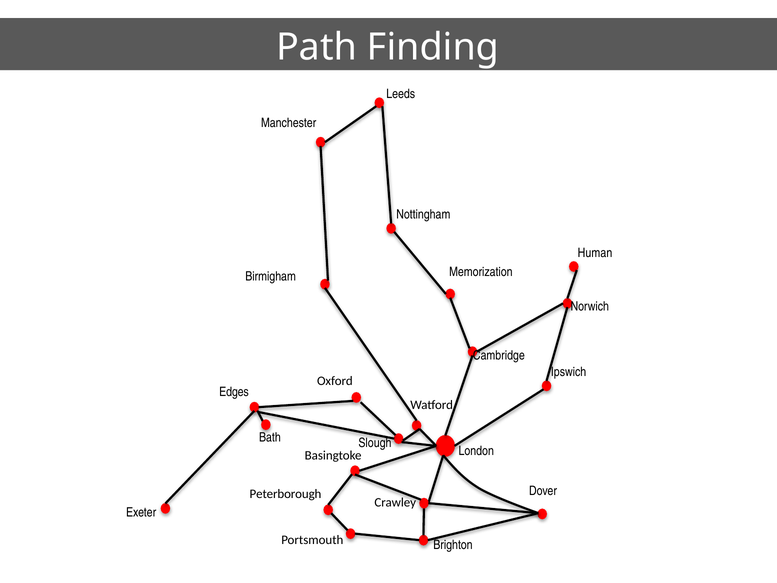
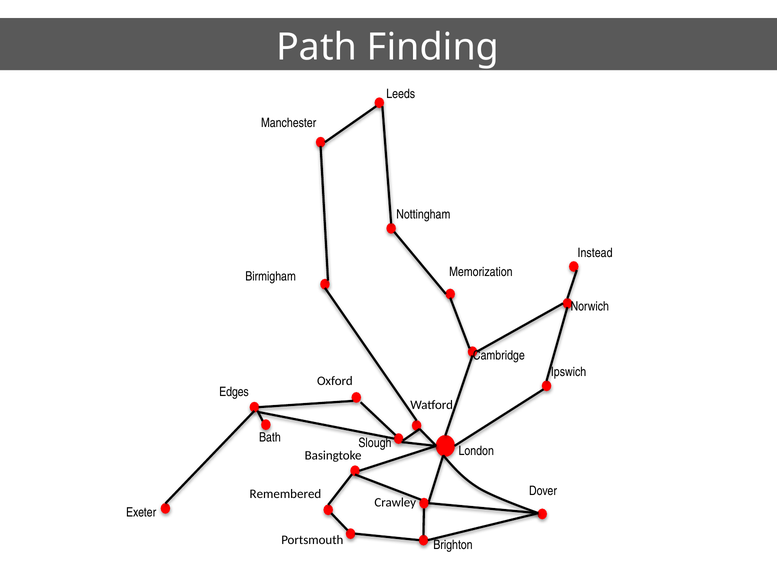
Human: Human -> Instead
Peterborough: Peterborough -> Remembered
